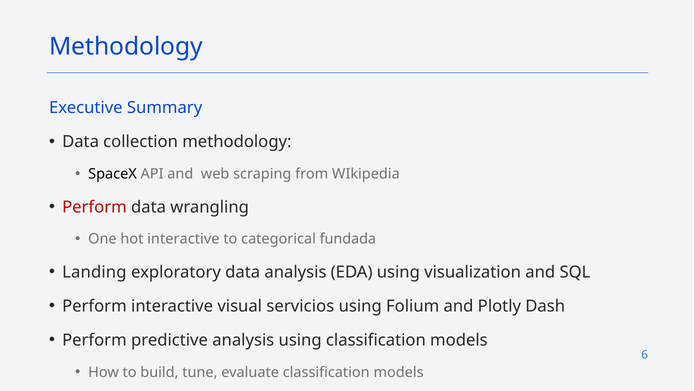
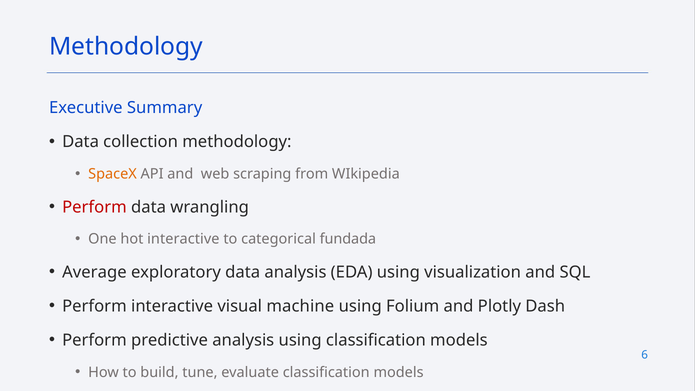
SpaceX colour: black -> orange
Landing: Landing -> Average
servicios: servicios -> machine
